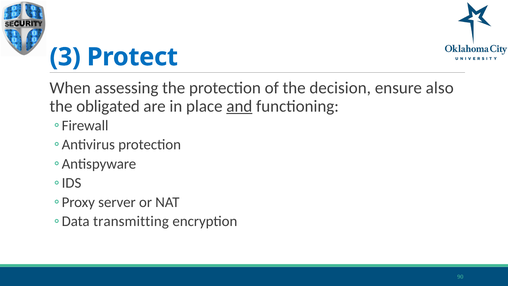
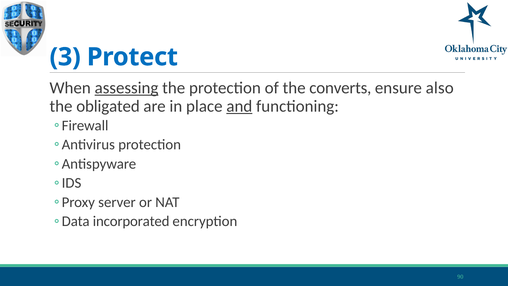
assessing underline: none -> present
decision: decision -> converts
transmitting: transmitting -> incorporated
